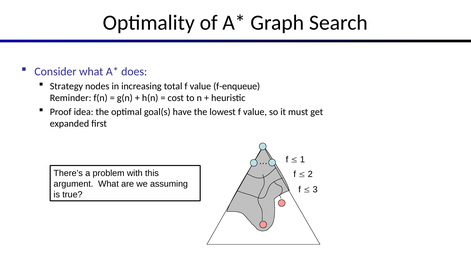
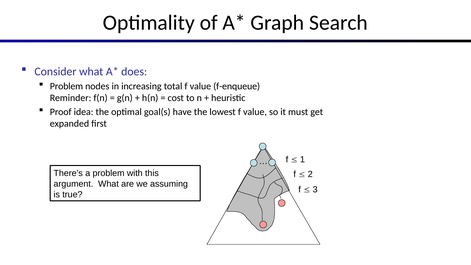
Strategy at (66, 86): Strategy -> Problem
